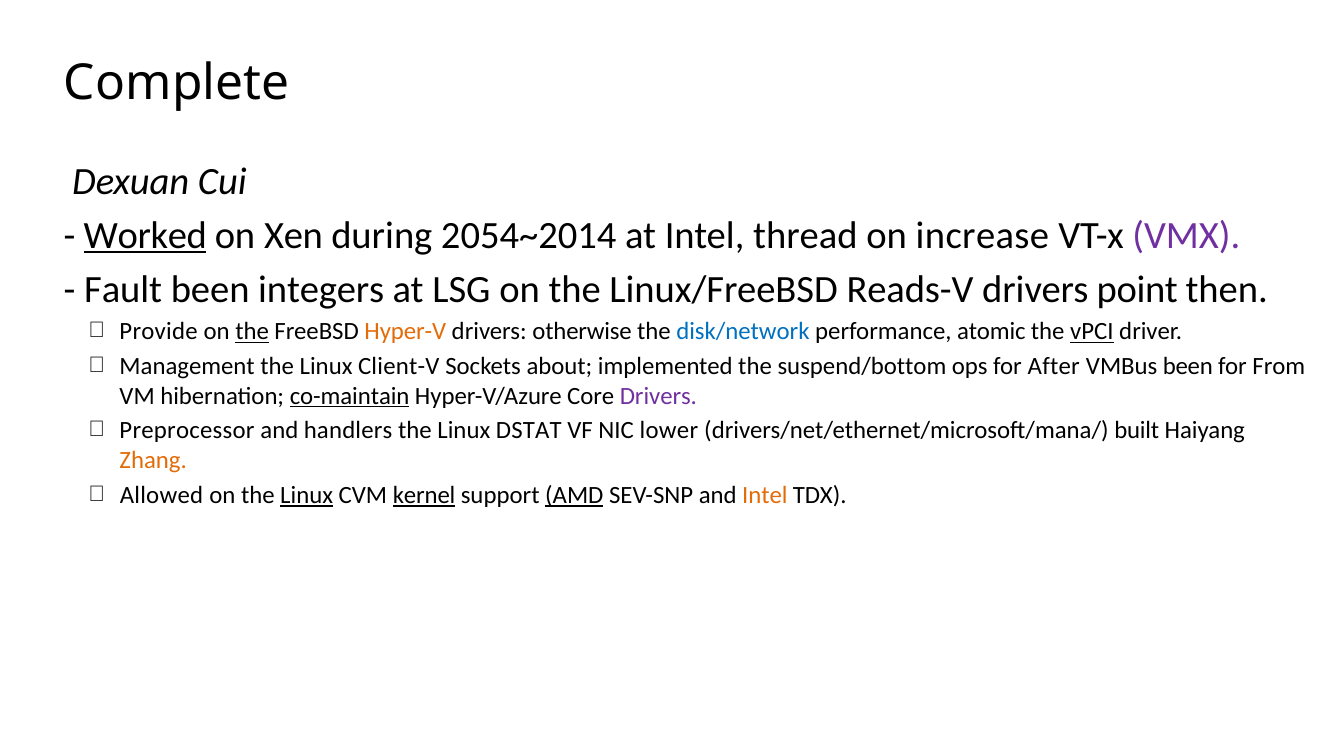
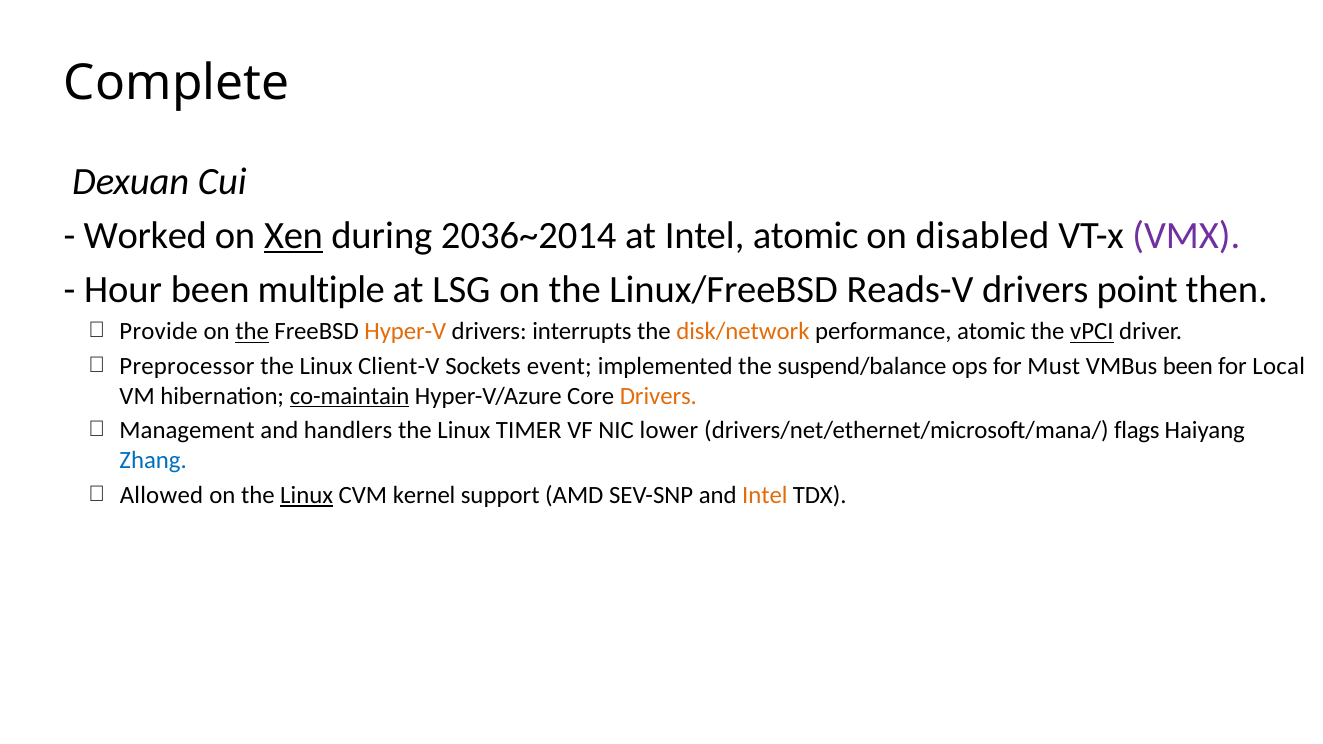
Worked underline: present -> none
Xen underline: none -> present
2054~2014: 2054~2014 -> 2036~2014
Intel thread: thread -> atomic
increase: increase -> disabled
Fault: Fault -> Hour
integers: integers -> multiple
otherwise: otherwise -> interrupts
disk/network colour: blue -> orange
Management: Management -> Preprocessor
about: about -> event
suspend/bottom: suspend/bottom -> suspend/balance
After: After -> Must
From: From -> Local
Drivers at (658, 396) colour: purple -> orange
Preprocessor: Preprocessor -> Management
DSTAT: DSTAT -> TIMER
built: built -> flags
Zhang colour: orange -> blue
kernel underline: present -> none
AMD underline: present -> none
